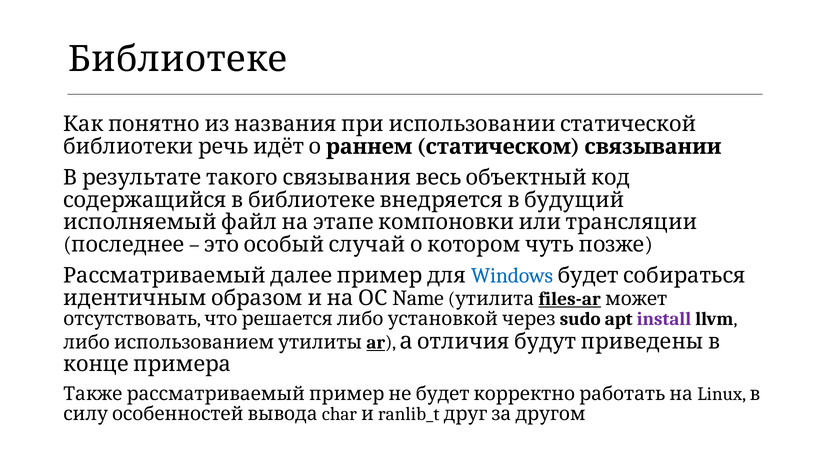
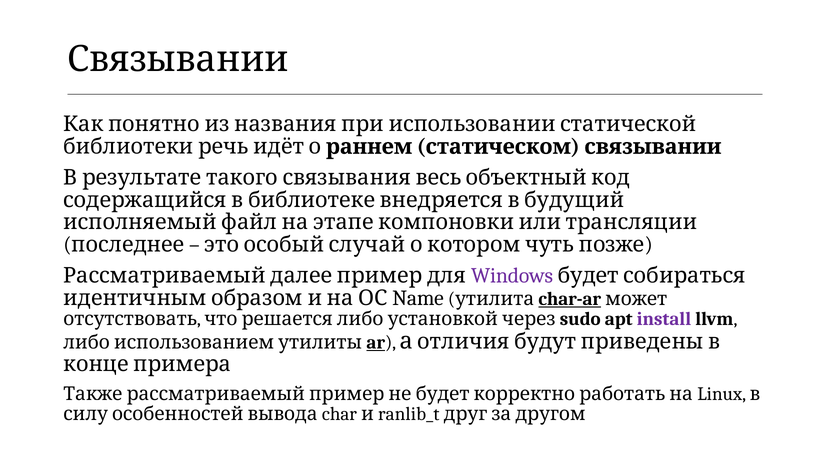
Библиотеке at (178, 59): Библиотеке -> Связывании
Windows colour: blue -> purple
files-ar: files-ar -> char-ar
